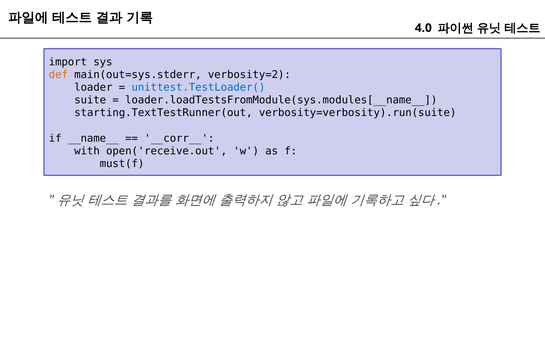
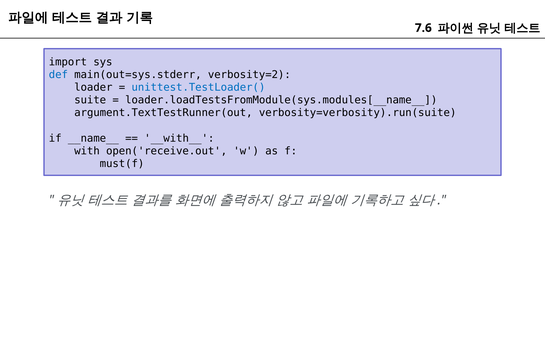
4.0: 4.0 -> 7.6
def colour: orange -> blue
starting.TextTestRunner(out: starting.TextTestRunner(out -> argument.TextTestRunner(out
__corr__: __corr__ -> __with__
